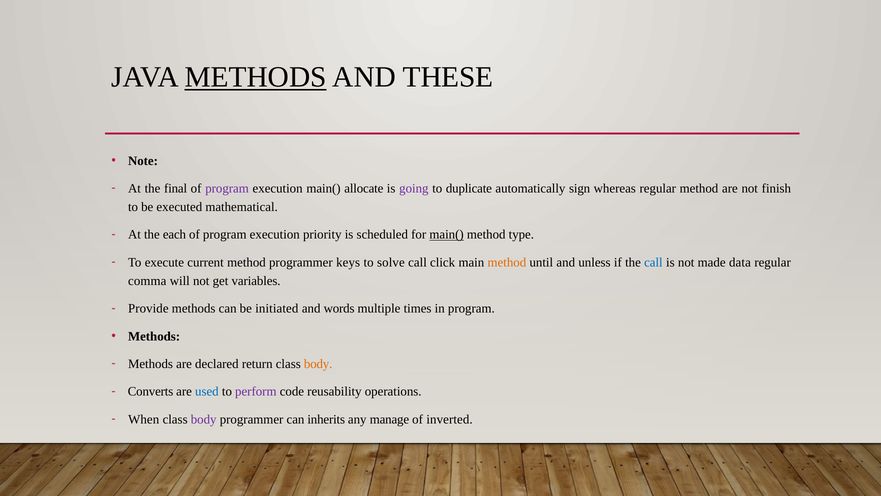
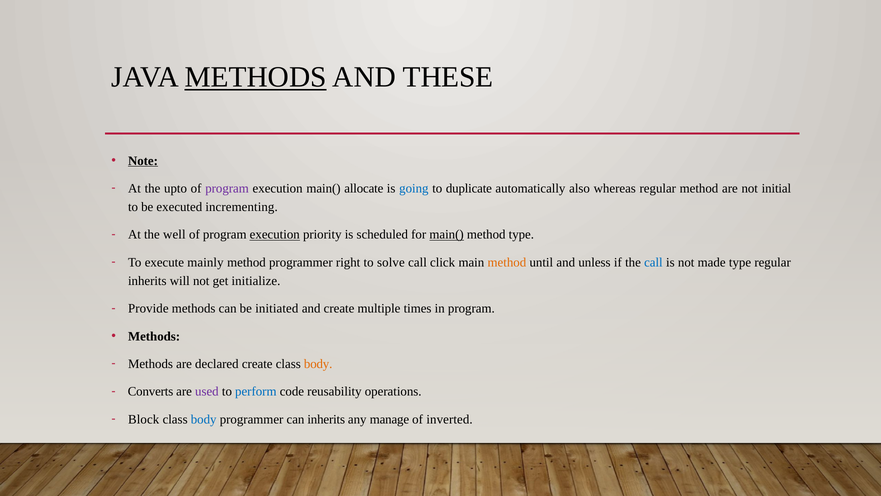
Note underline: none -> present
final: final -> upto
going colour: purple -> blue
sign: sign -> also
finish: finish -> initial
mathematical: mathematical -> incrementing
each: each -> well
execution at (275, 234) underline: none -> present
current: current -> mainly
keys: keys -> right
made data: data -> type
comma at (147, 281): comma -> inherits
variables: variables -> initialize
and words: words -> create
declared return: return -> create
used colour: blue -> purple
perform colour: purple -> blue
When: When -> Block
body at (204, 419) colour: purple -> blue
